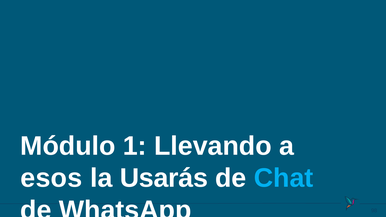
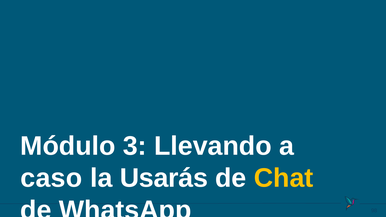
1: 1 -> 3
esos: esos -> caso
Chat colour: light blue -> yellow
